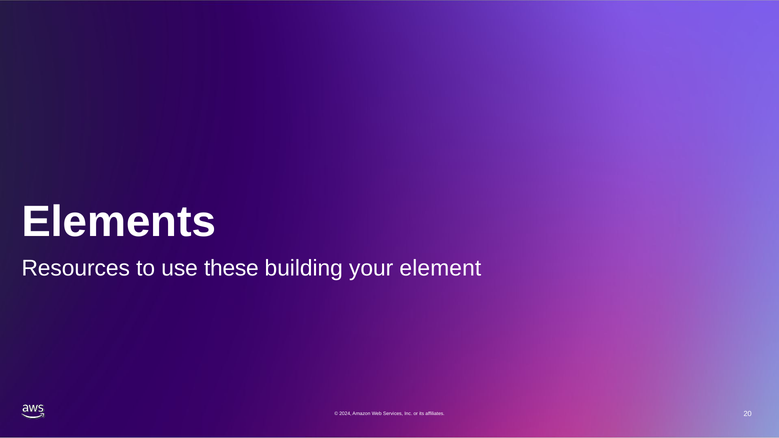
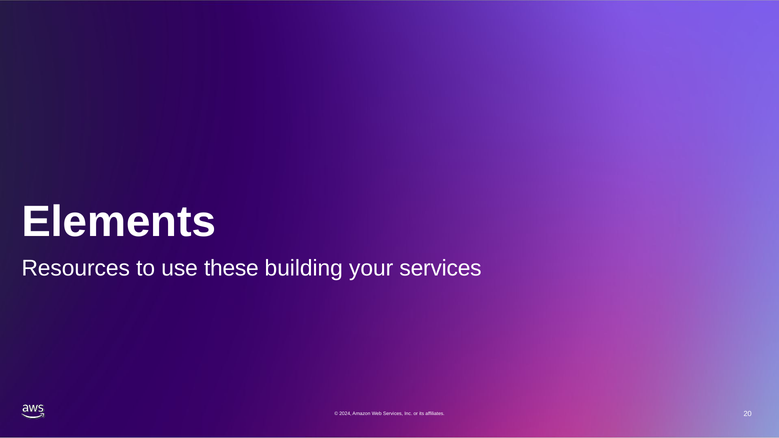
your element: element -> services
